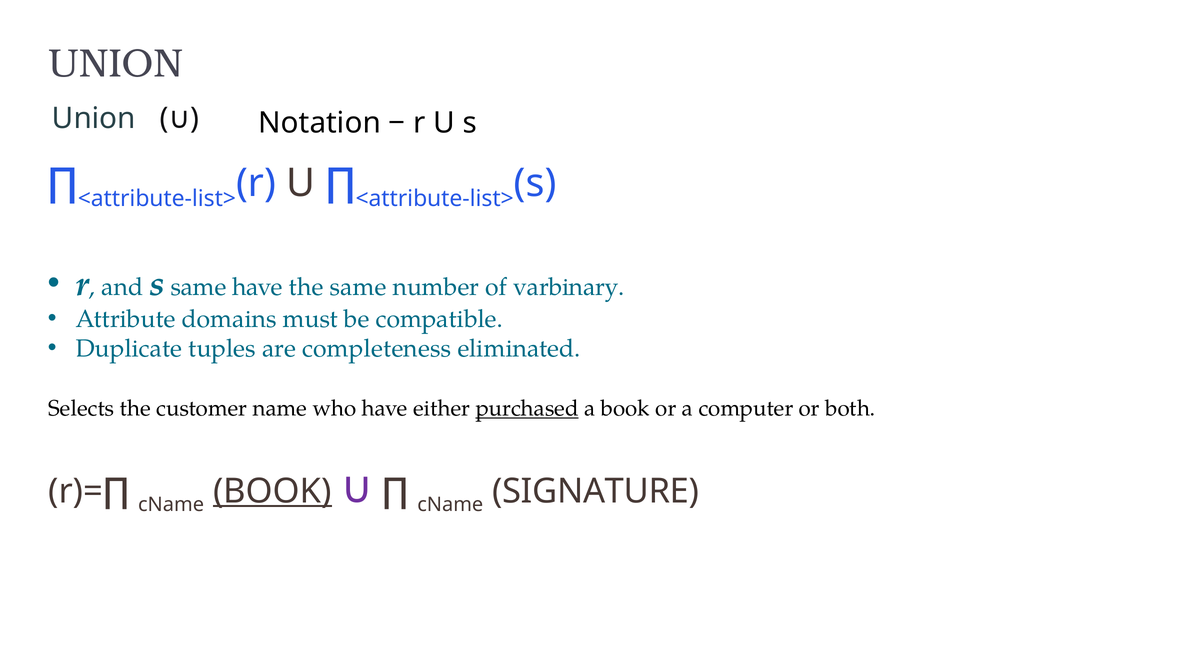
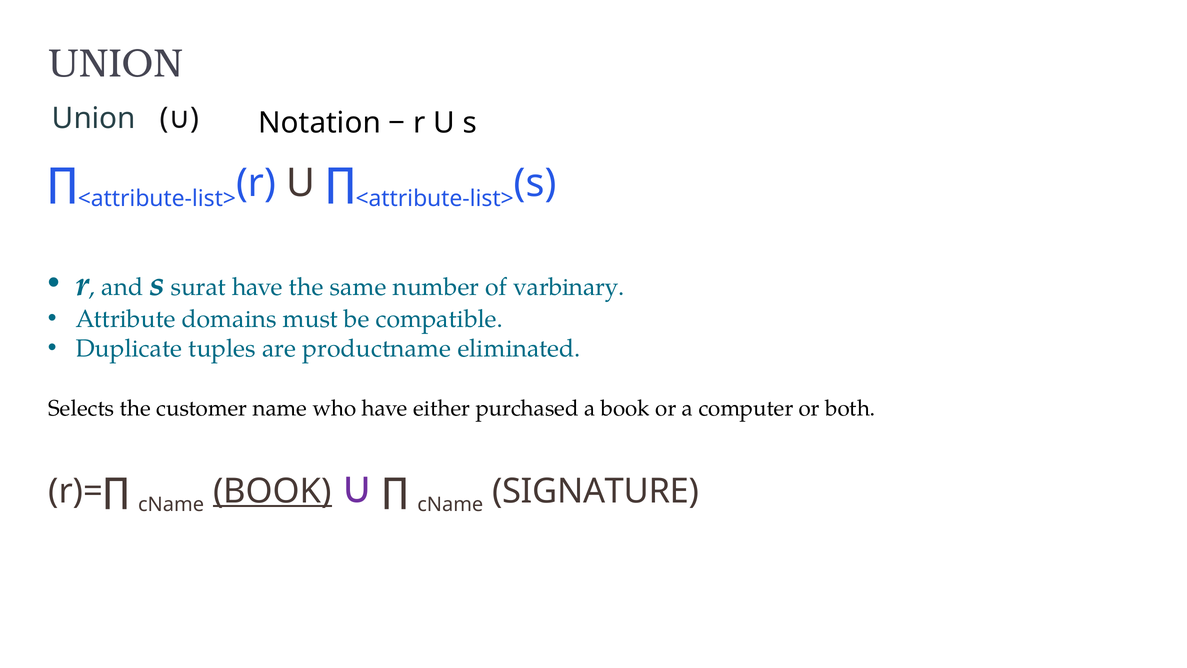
s same: same -> surat
completeness: completeness -> productname
purchased underline: present -> none
